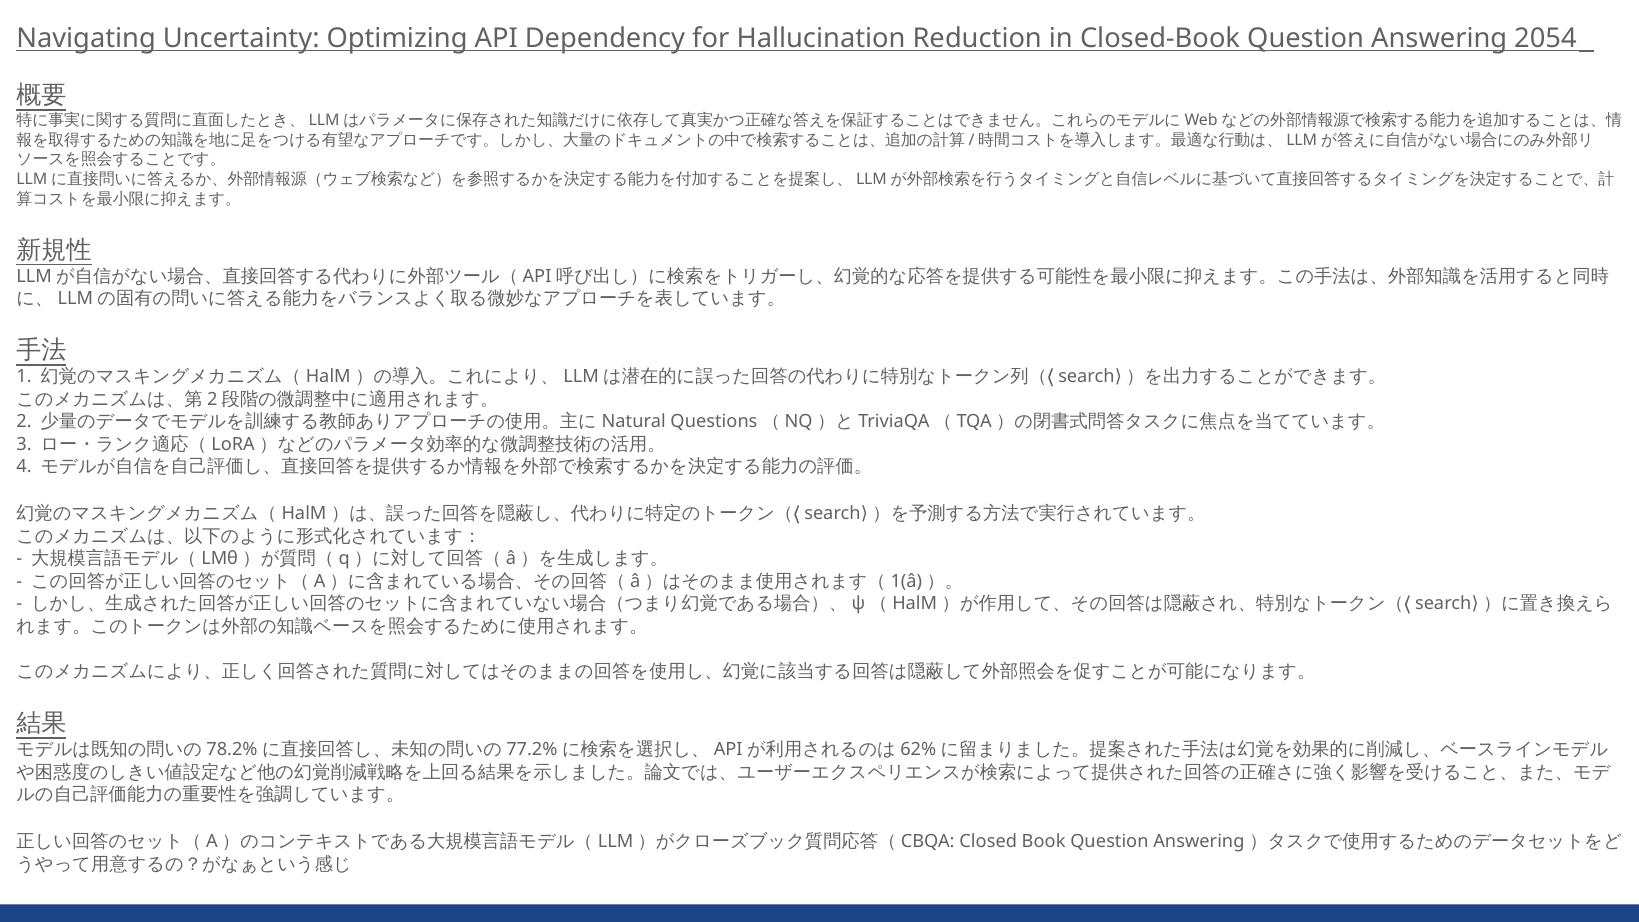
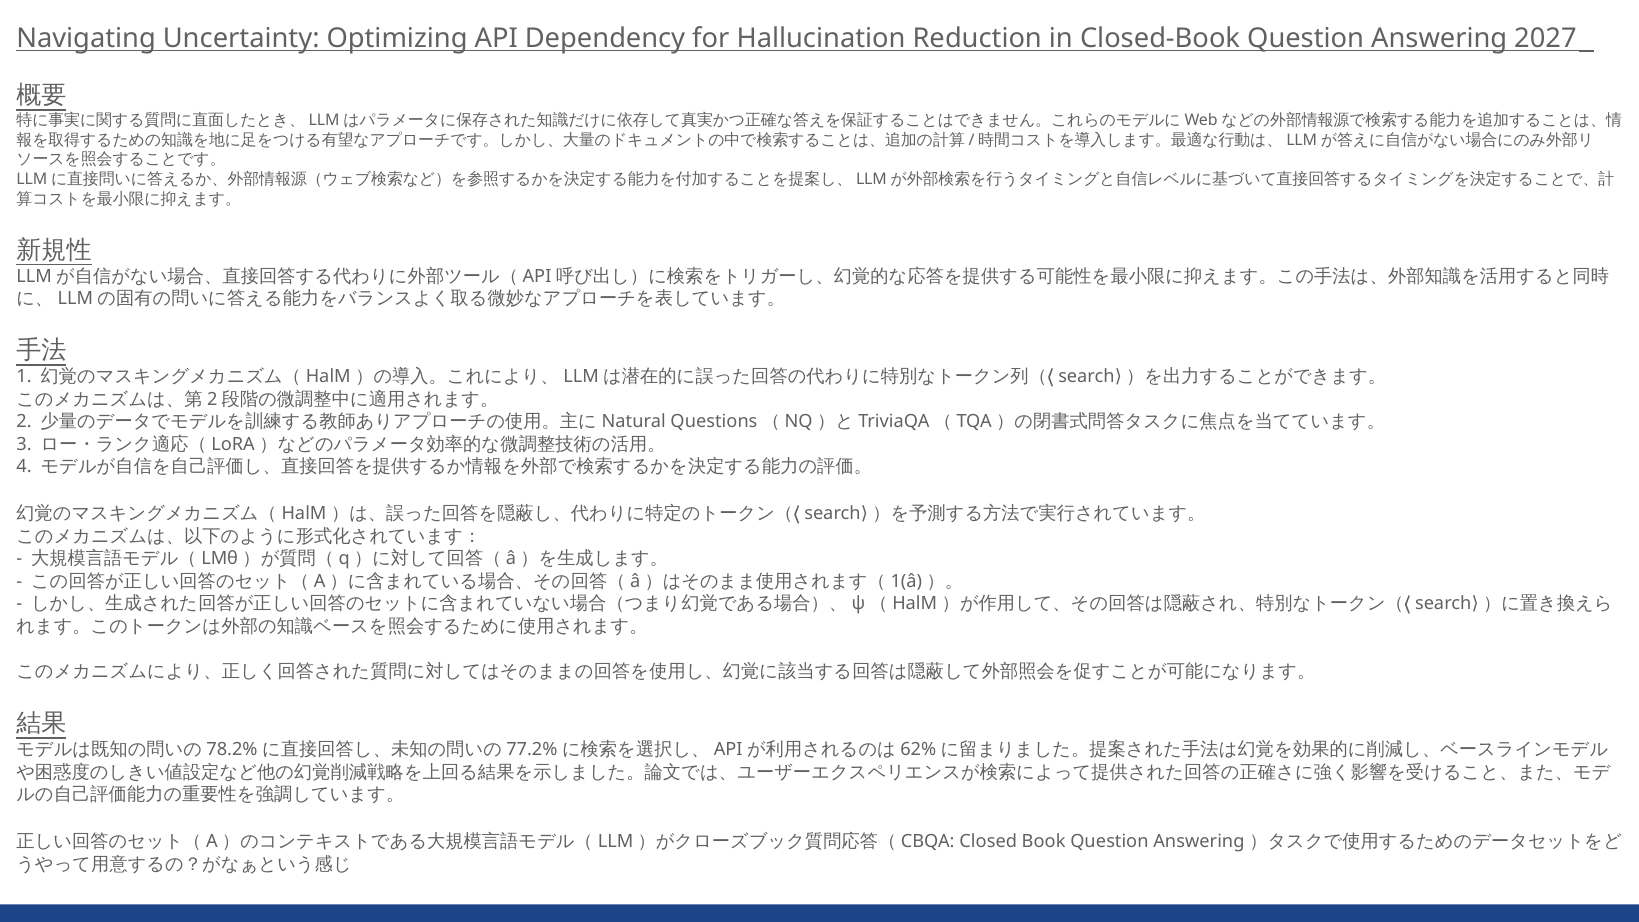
2054: 2054 -> 2027
